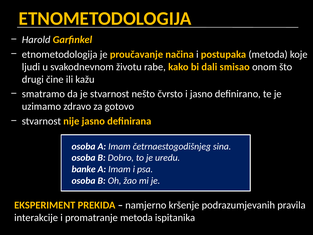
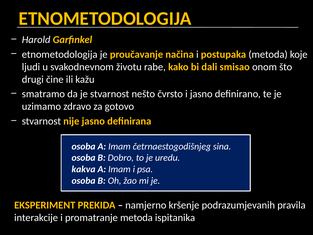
banke: banke -> kakva
